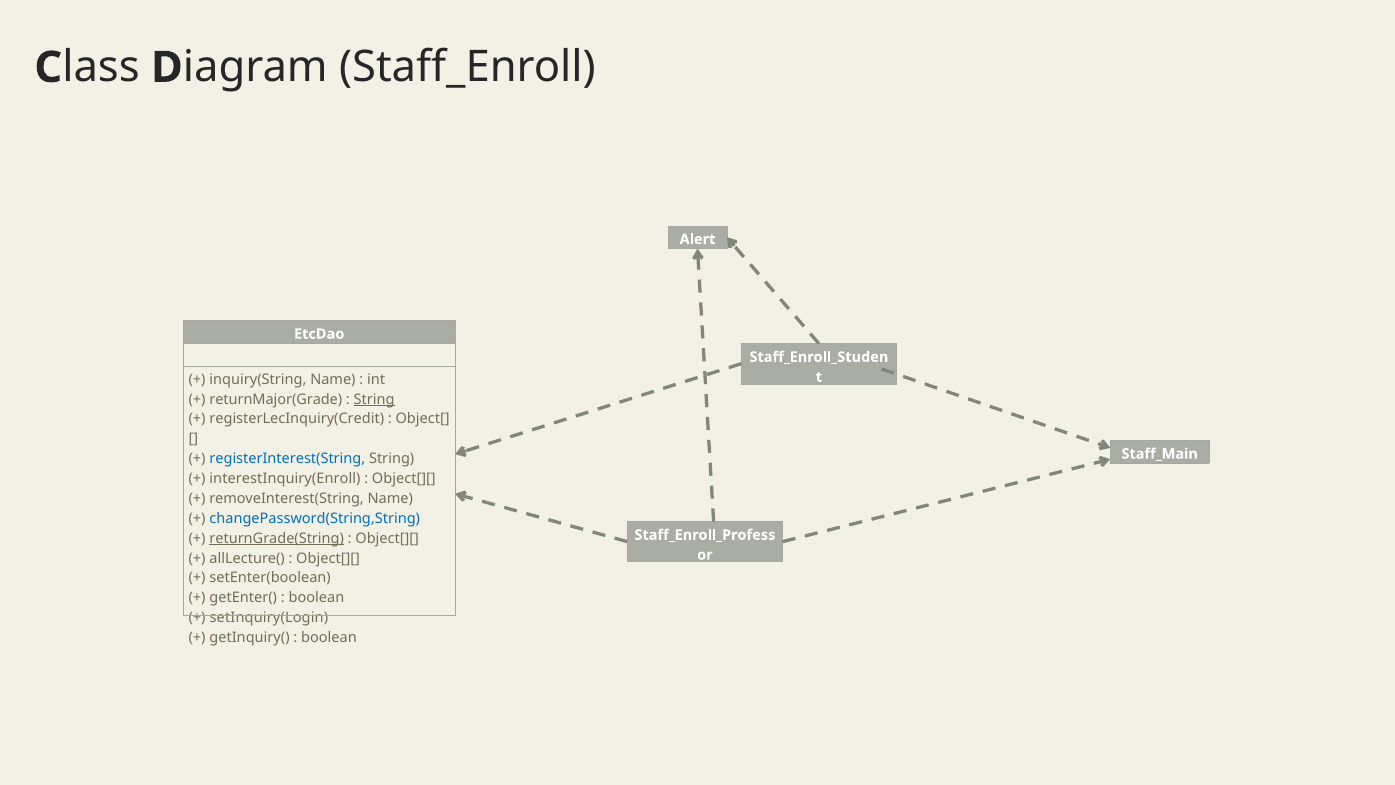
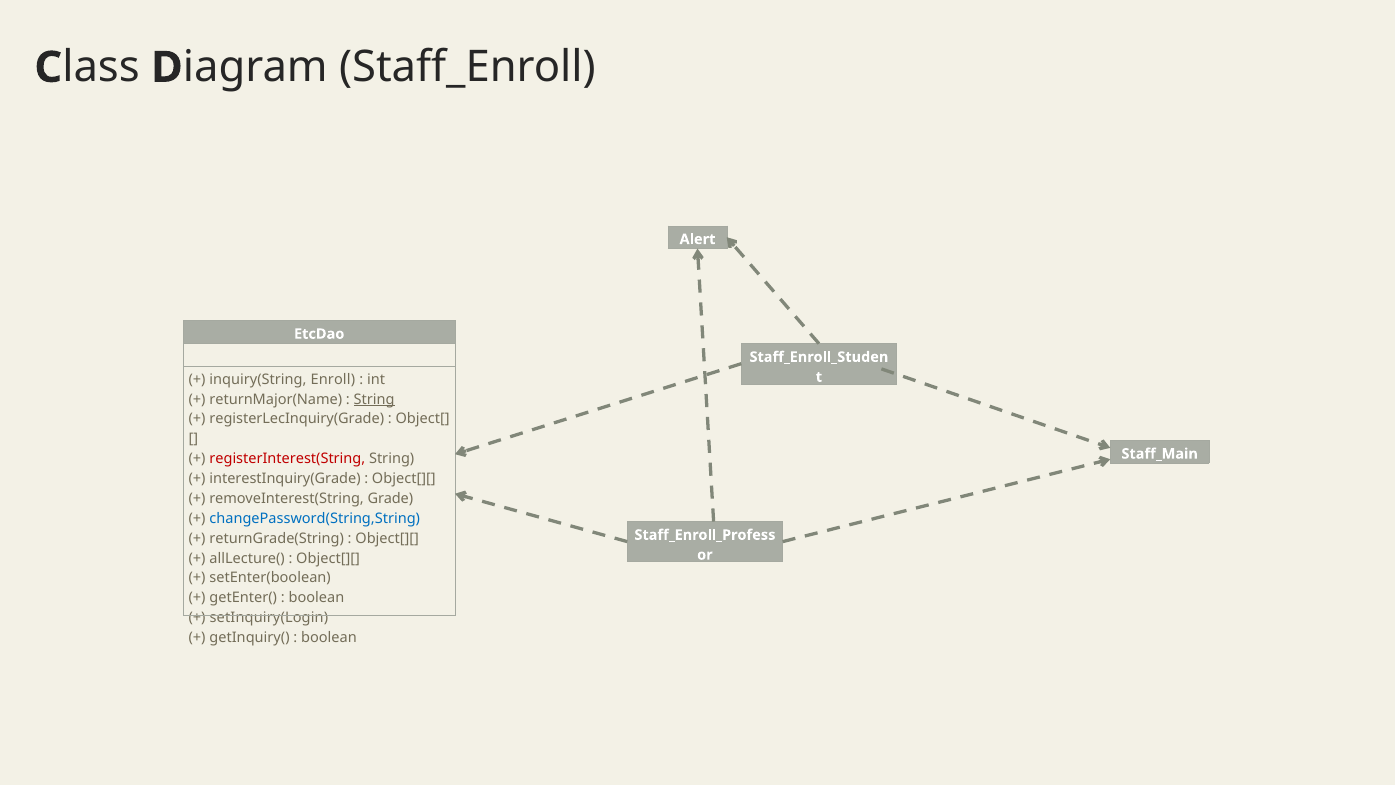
inquiry(String Name: Name -> Enroll
returnMajor(Grade: returnMajor(Grade -> returnMajor(Name
registerLecInquiry(Credit: registerLecInquiry(Credit -> registerLecInquiry(Grade
registerInterest(String colour: blue -> red
interestInquiry(Enroll: interestInquiry(Enroll -> interestInquiry(Grade
removeInterest(String Name: Name -> Grade
returnGrade(String underline: present -> none
